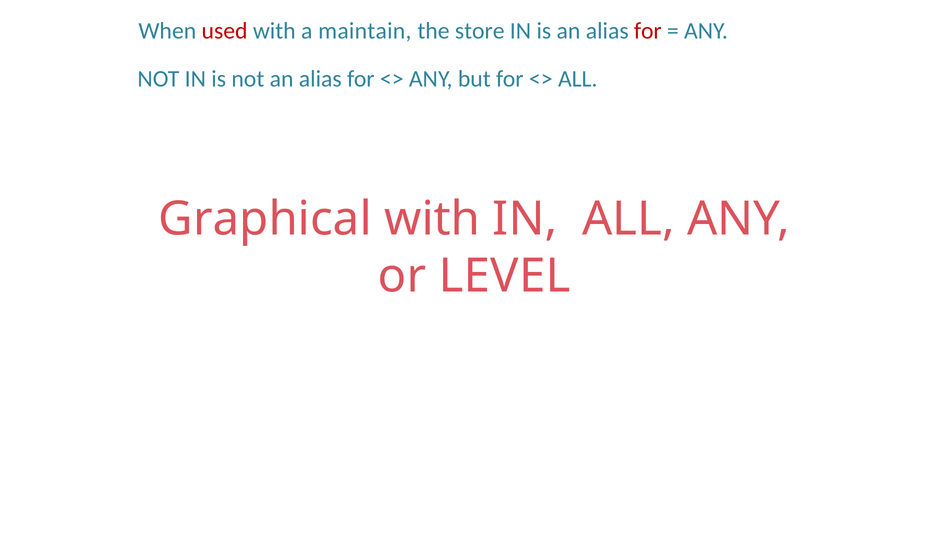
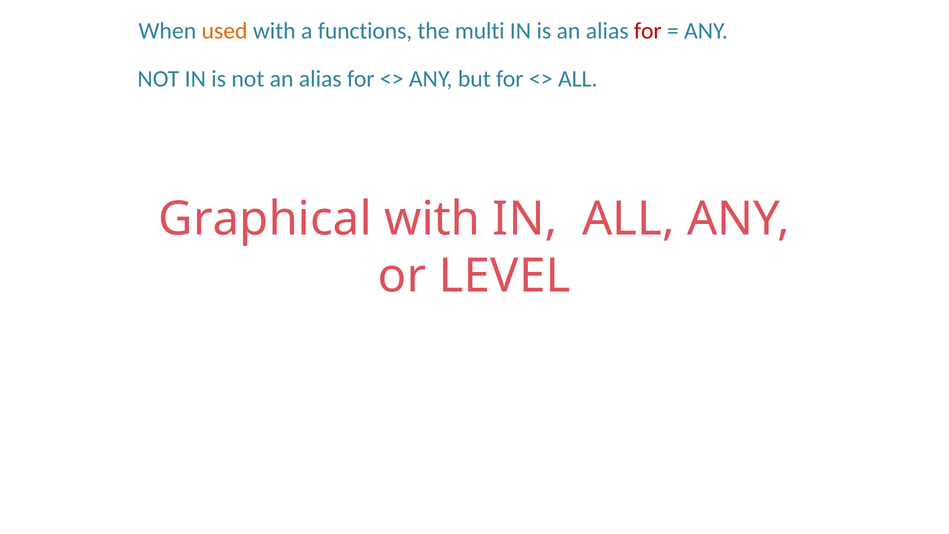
used colour: red -> orange
maintain: maintain -> functions
store: store -> multi
